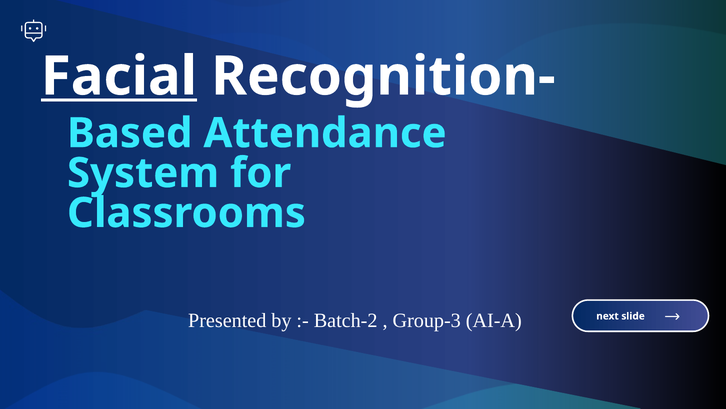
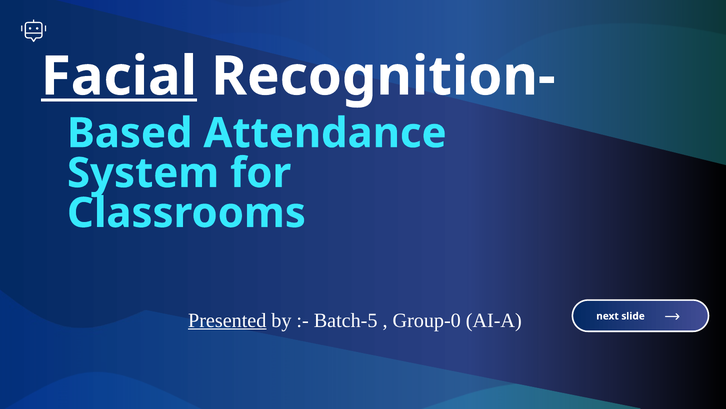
Presented underline: none -> present
Batch-2: Batch-2 -> Batch-5
Group-3: Group-3 -> Group-0
